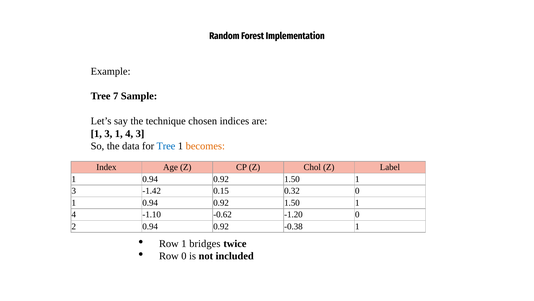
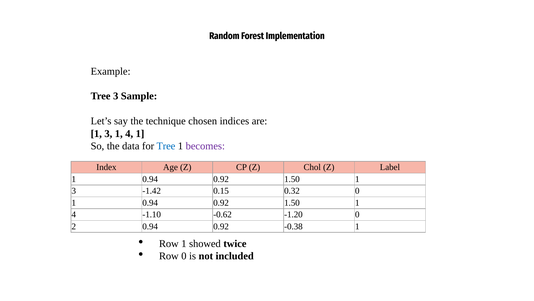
Tree 7: 7 -> 3
4 3: 3 -> 1
becomes colour: orange -> purple
bridges: bridges -> showed
